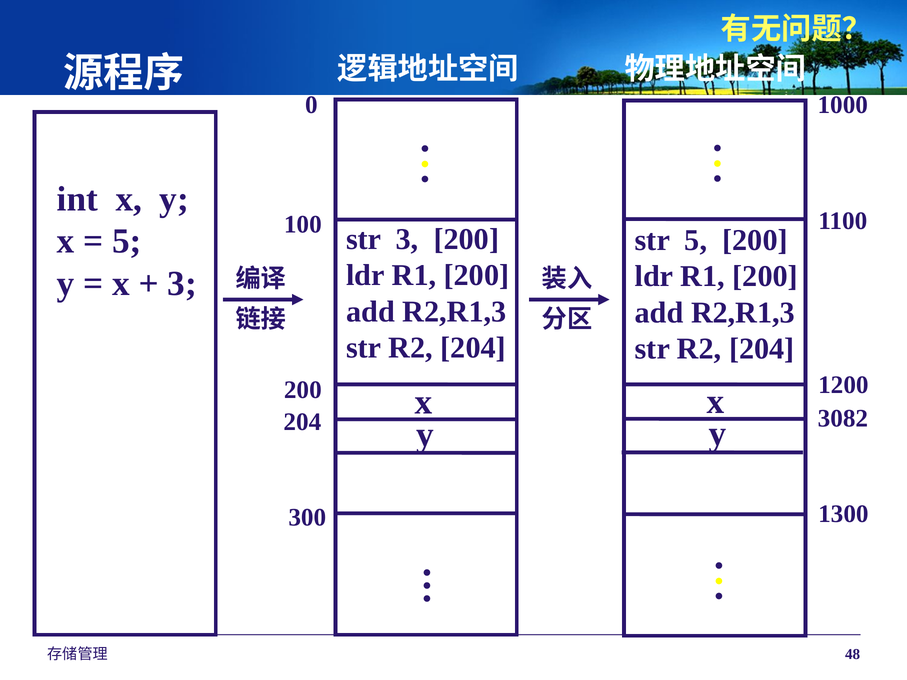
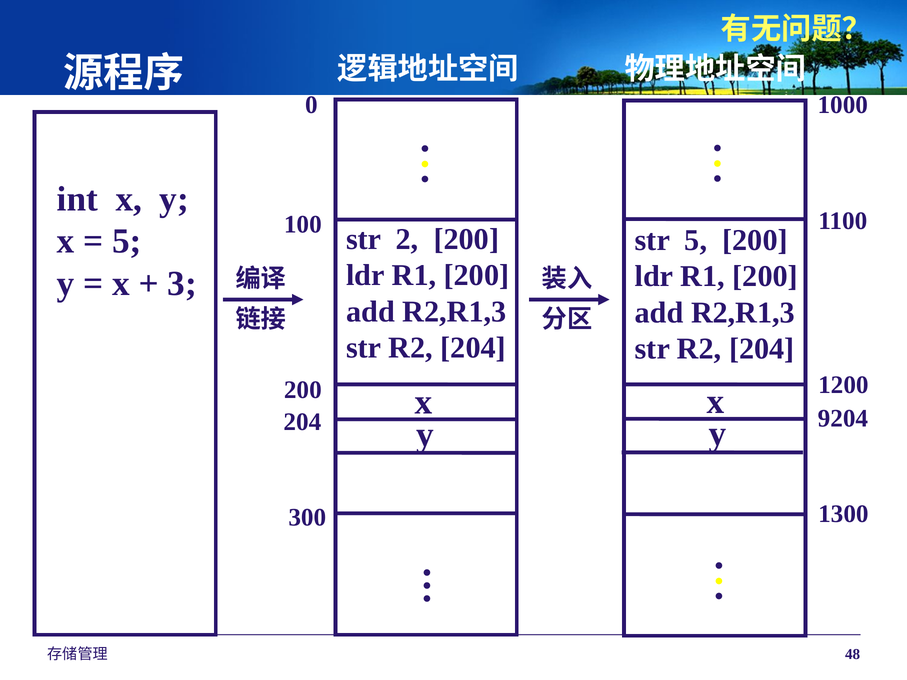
str 3: 3 -> 2
3082: 3082 -> 9204
